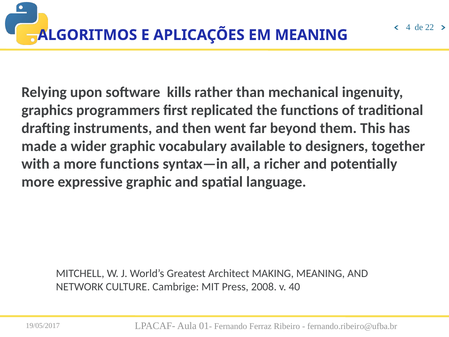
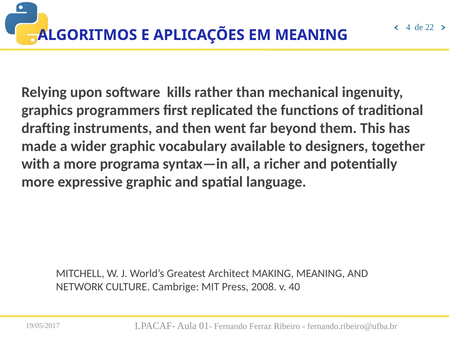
more functions: functions -> programa
